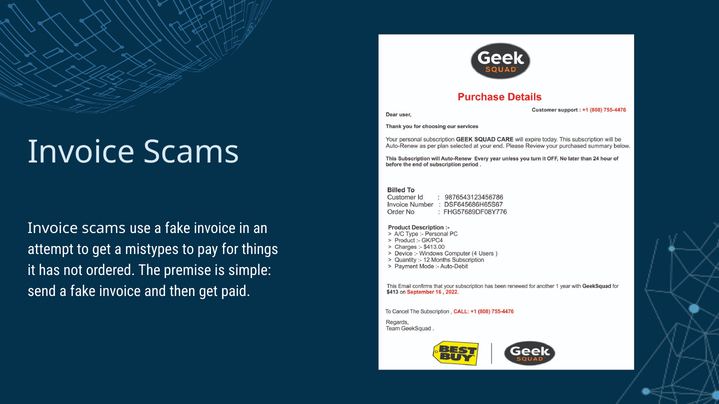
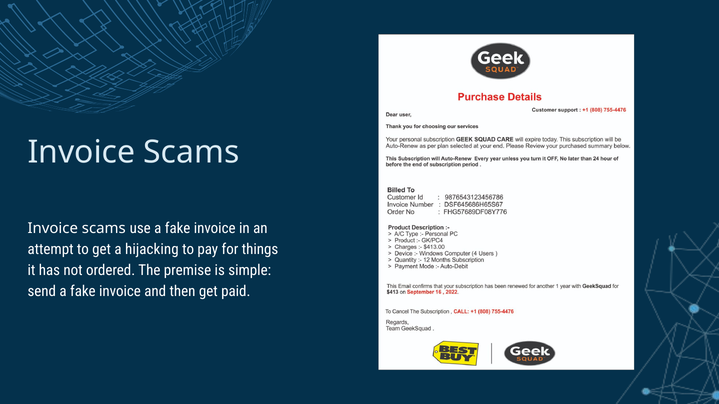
mistypes: mistypes -> hijacking
